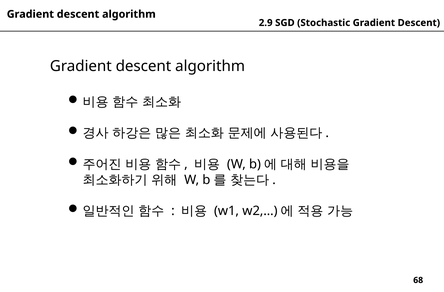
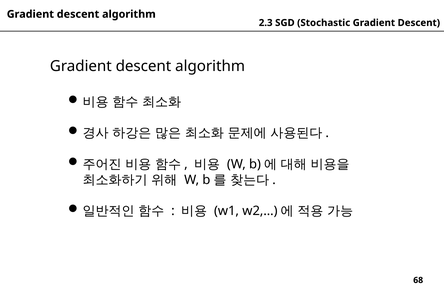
2.9: 2.9 -> 2.3
